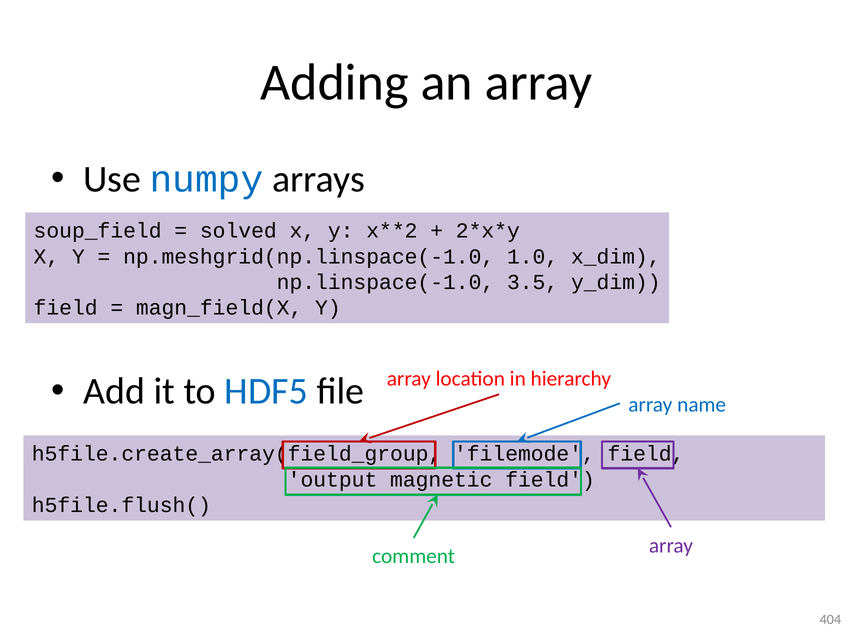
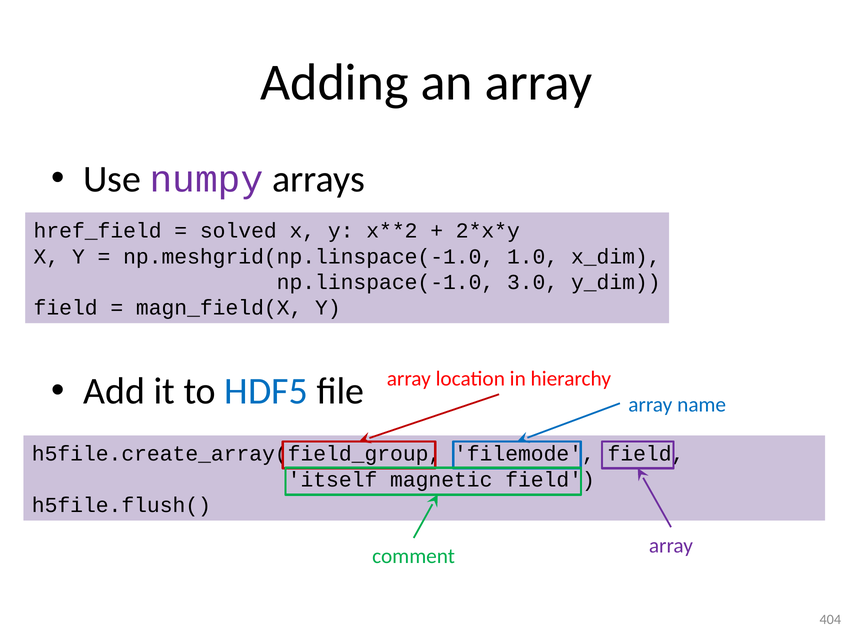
numpy colour: blue -> purple
soup_field: soup_field -> href_field
3.5: 3.5 -> 3.0
output: output -> itself
